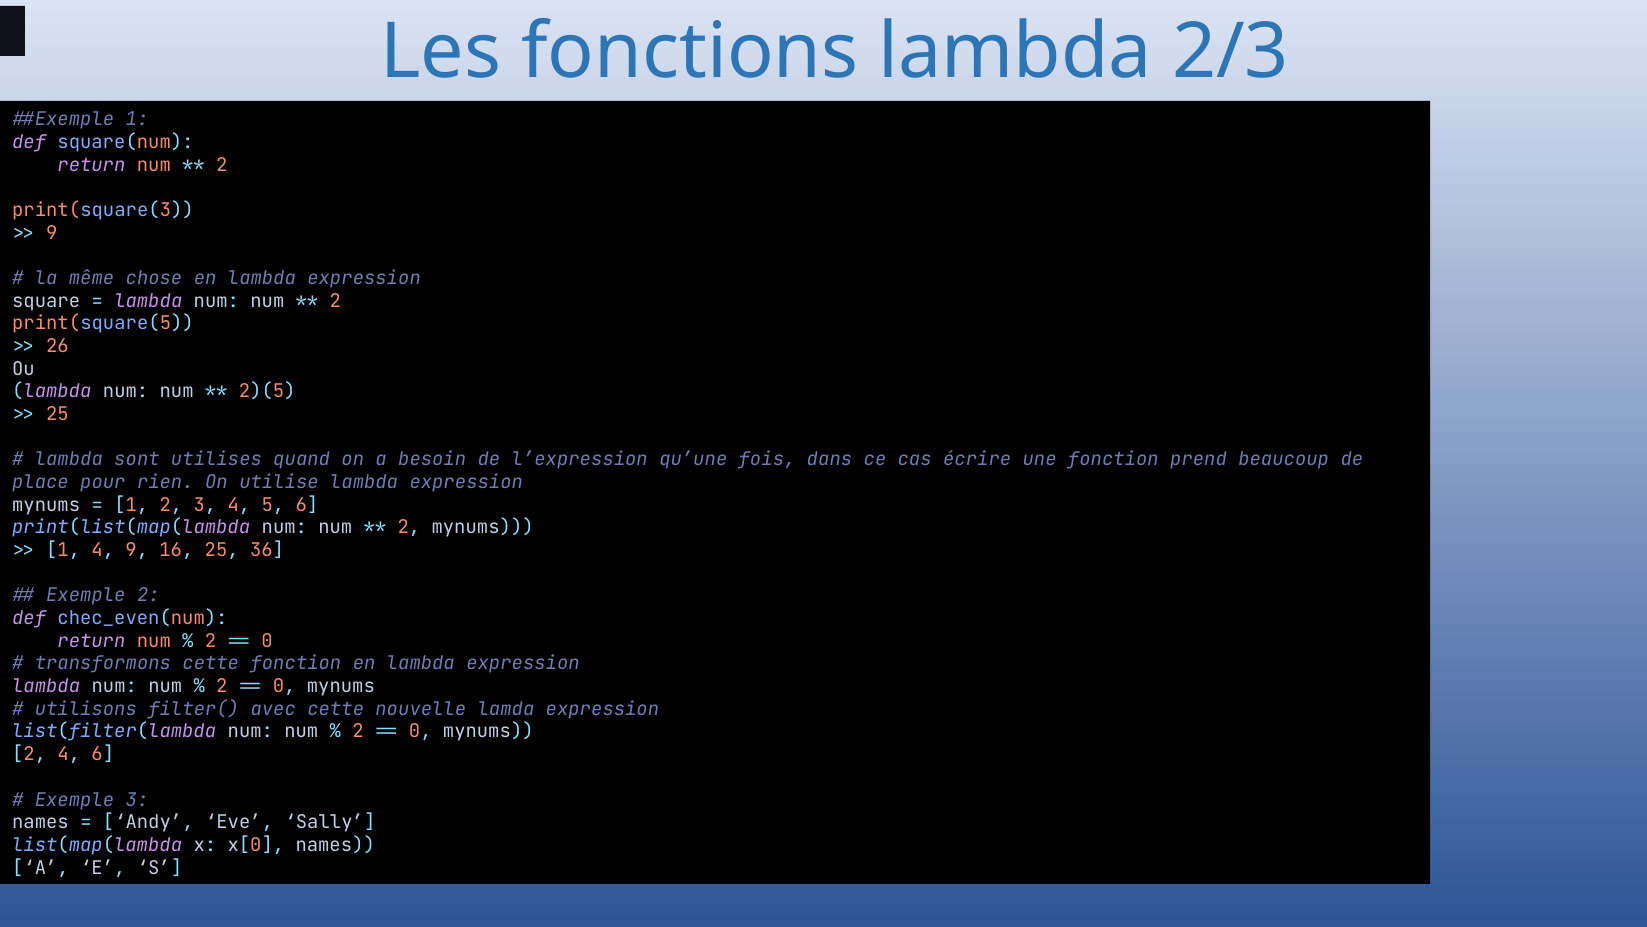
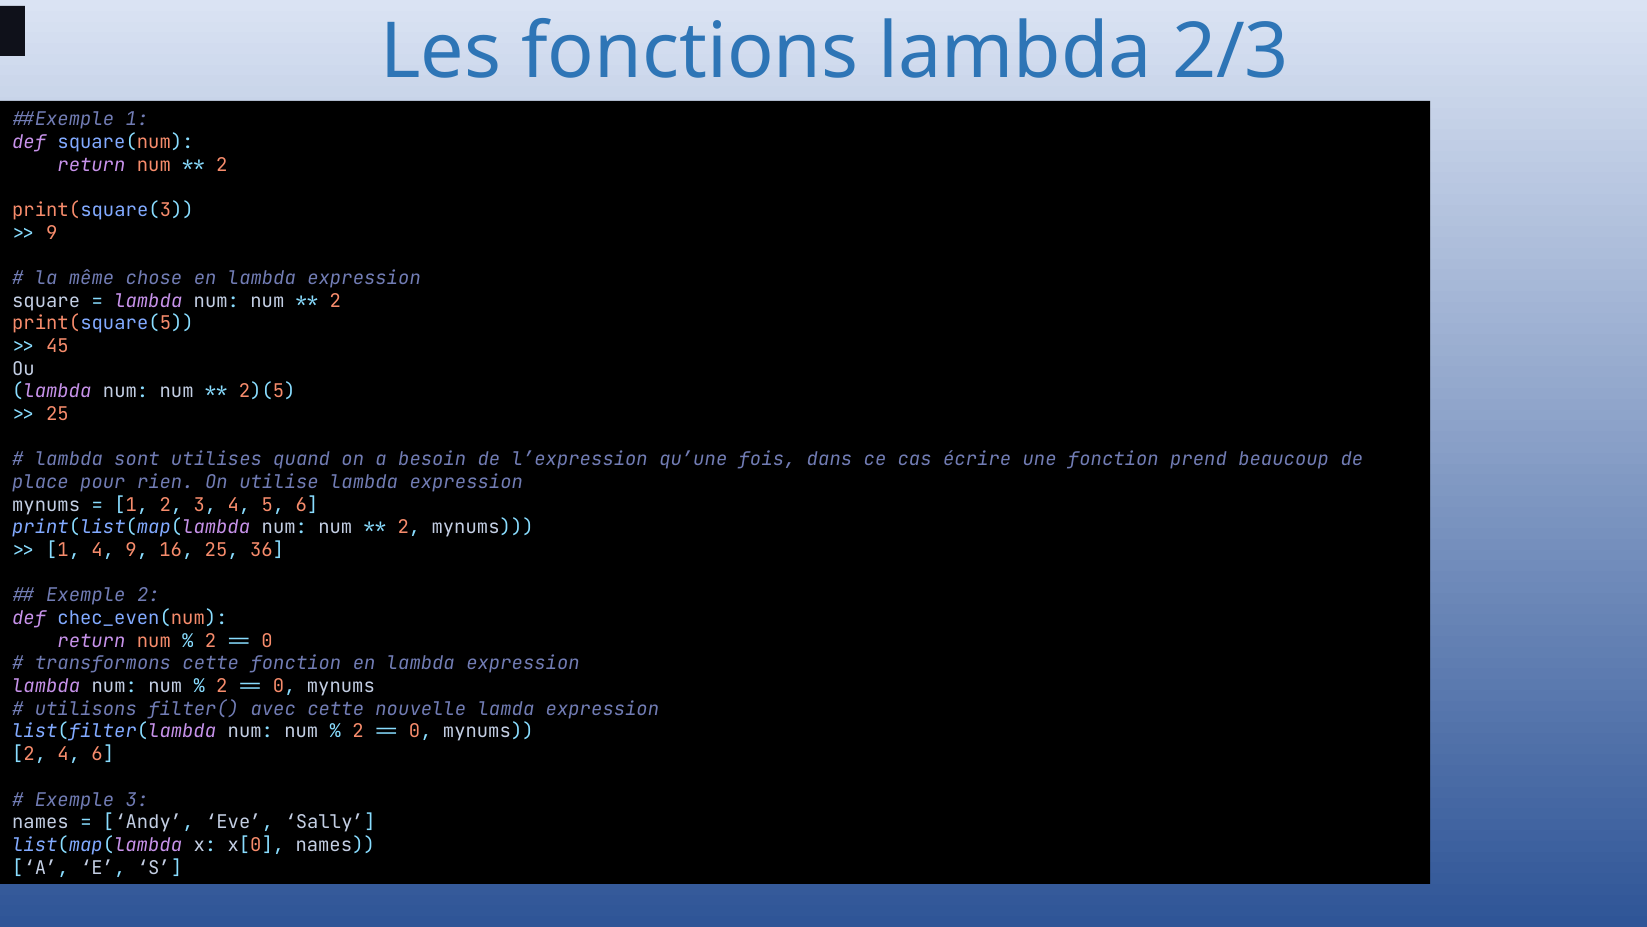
26: 26 -> 45
